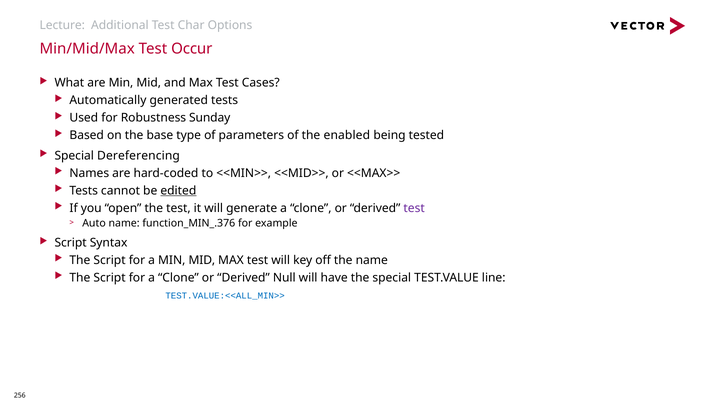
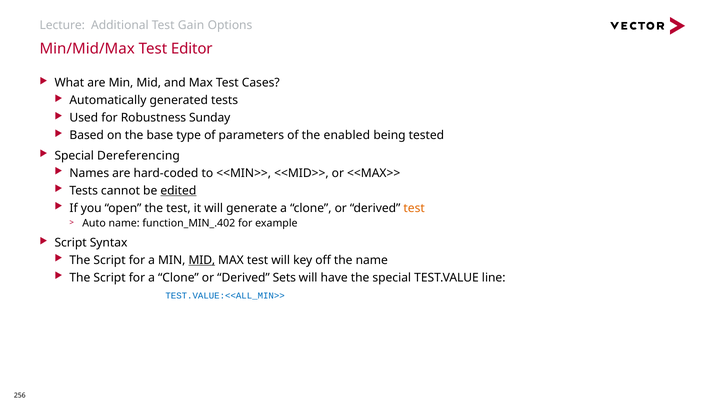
Char: Char -> Gain
Occur: Occur -> Editor
test at (414, 208) colour: purple -> orange
function_MIN_.376: function_MIN_.376 -> function_MIN_.402
MID at (202, 260) underline: none -> present
Null: Null -> Sets
